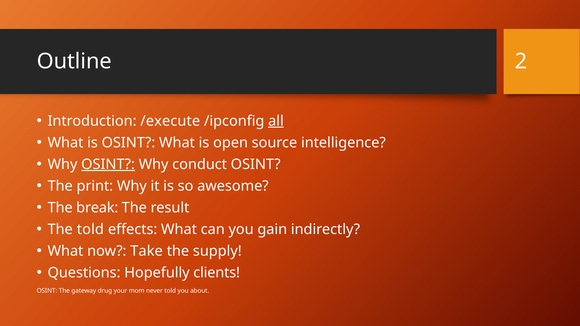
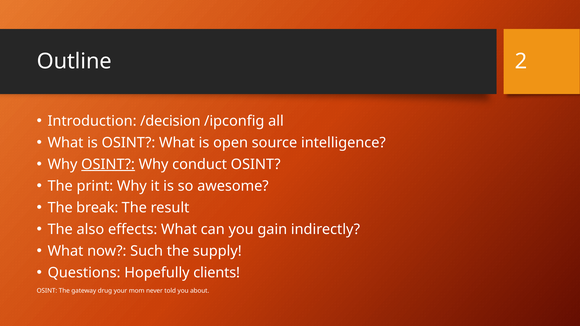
/execute: /execute -> /decision
all underline: present -> none
The told: told -> also
Take: Take -> Such
